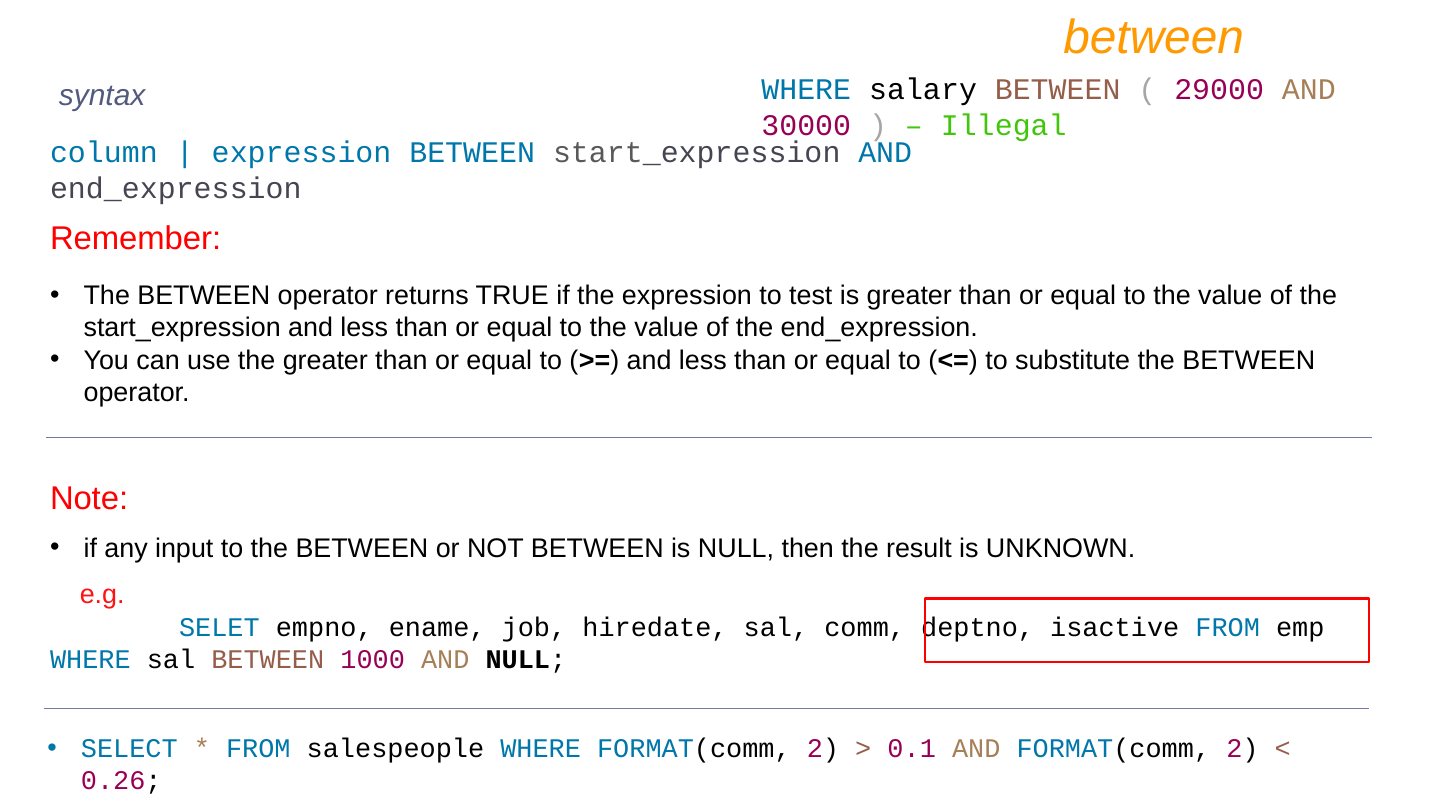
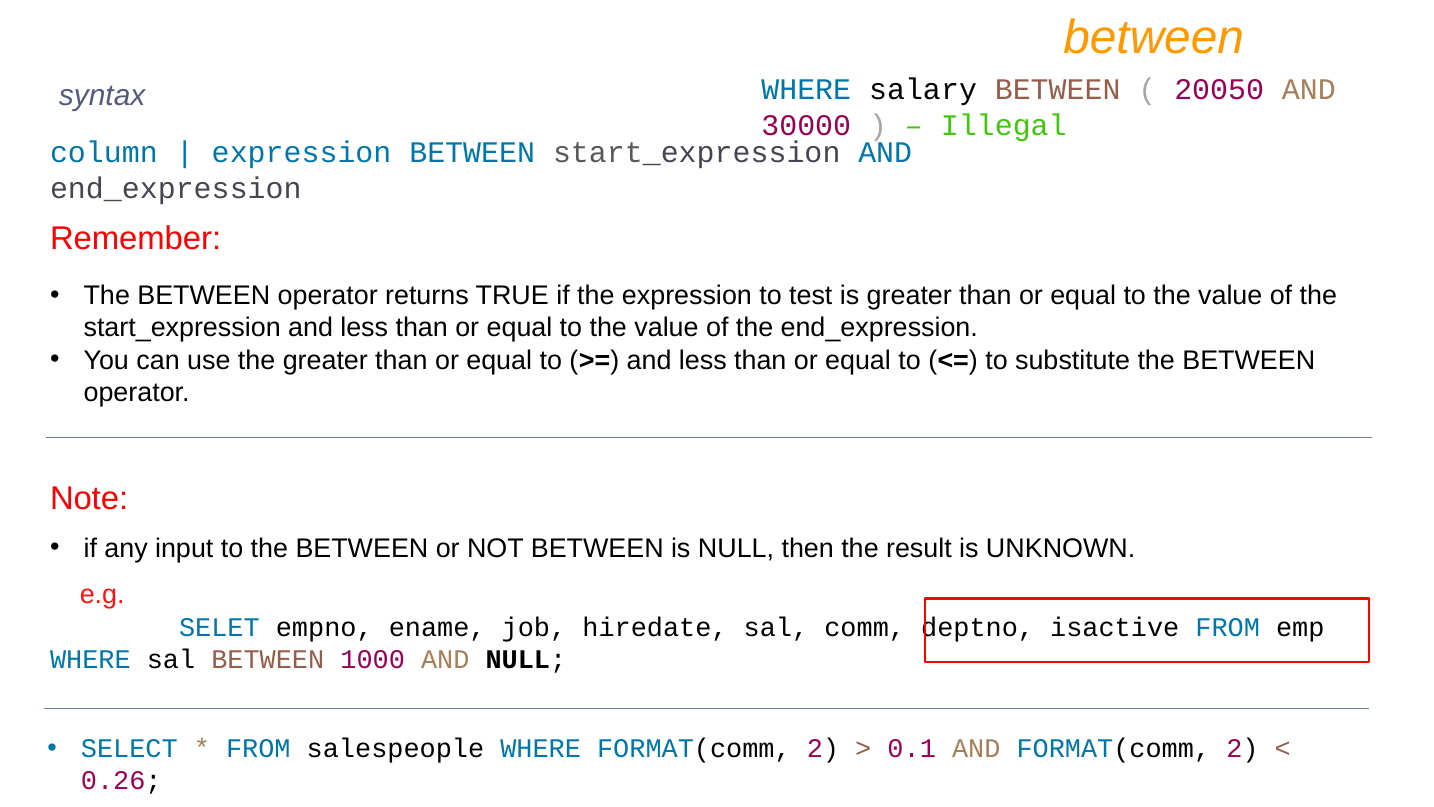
29000: 29000 -> 20050
